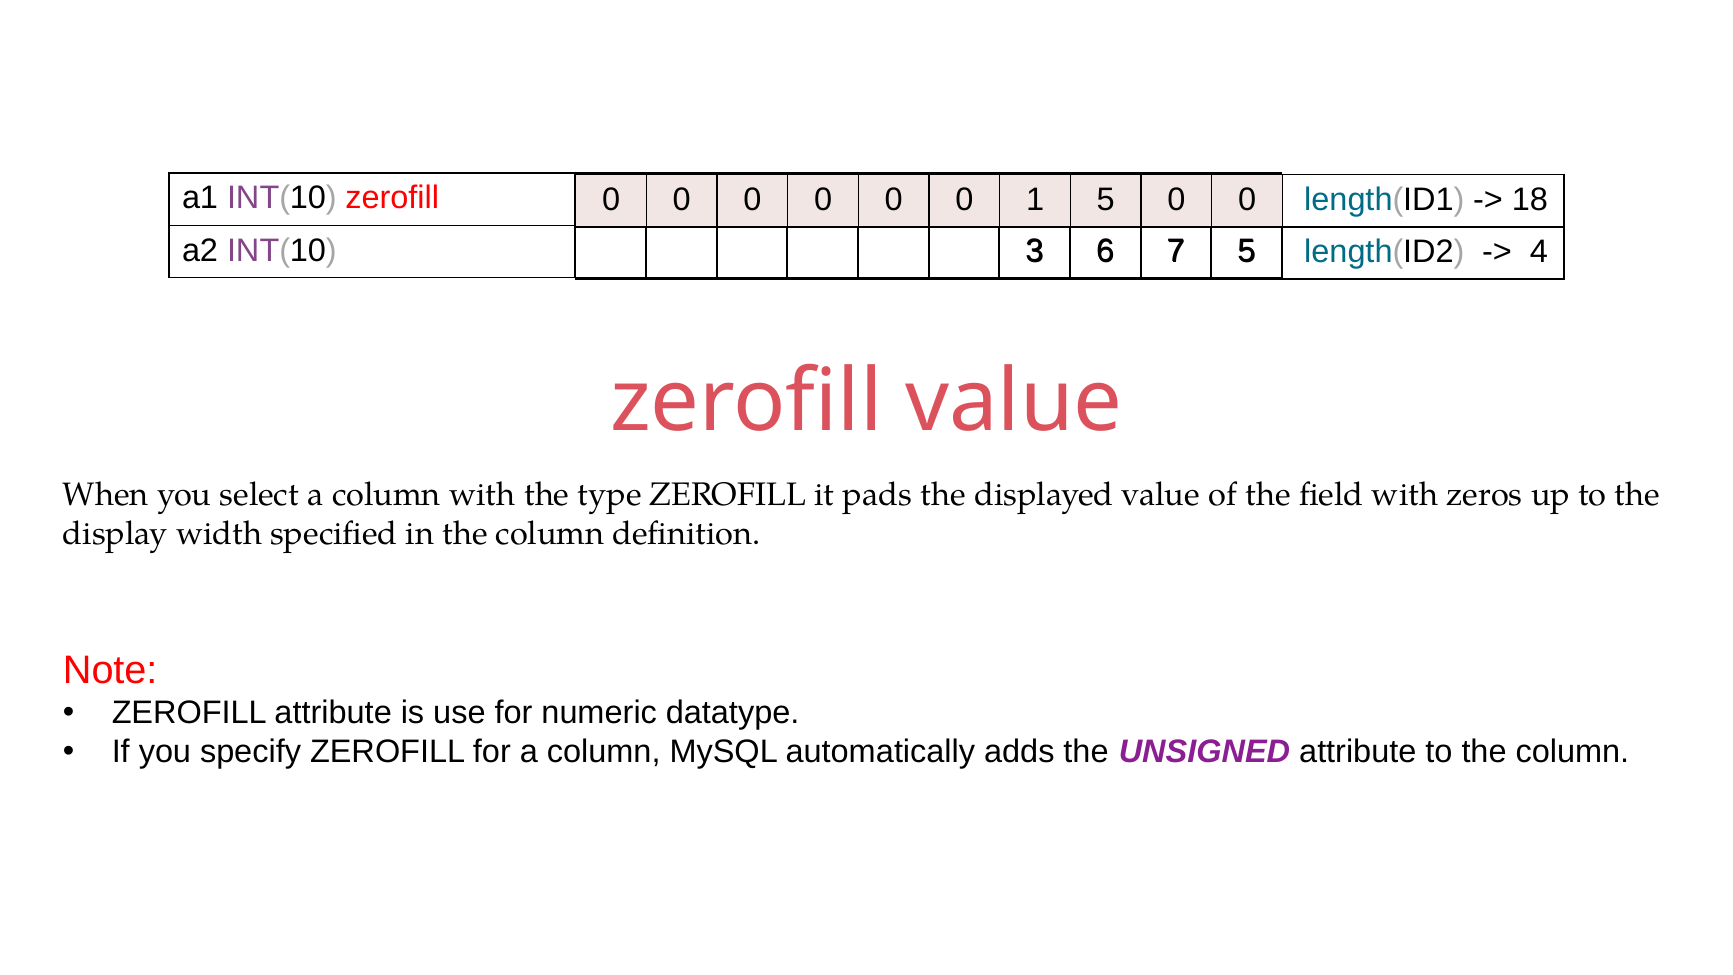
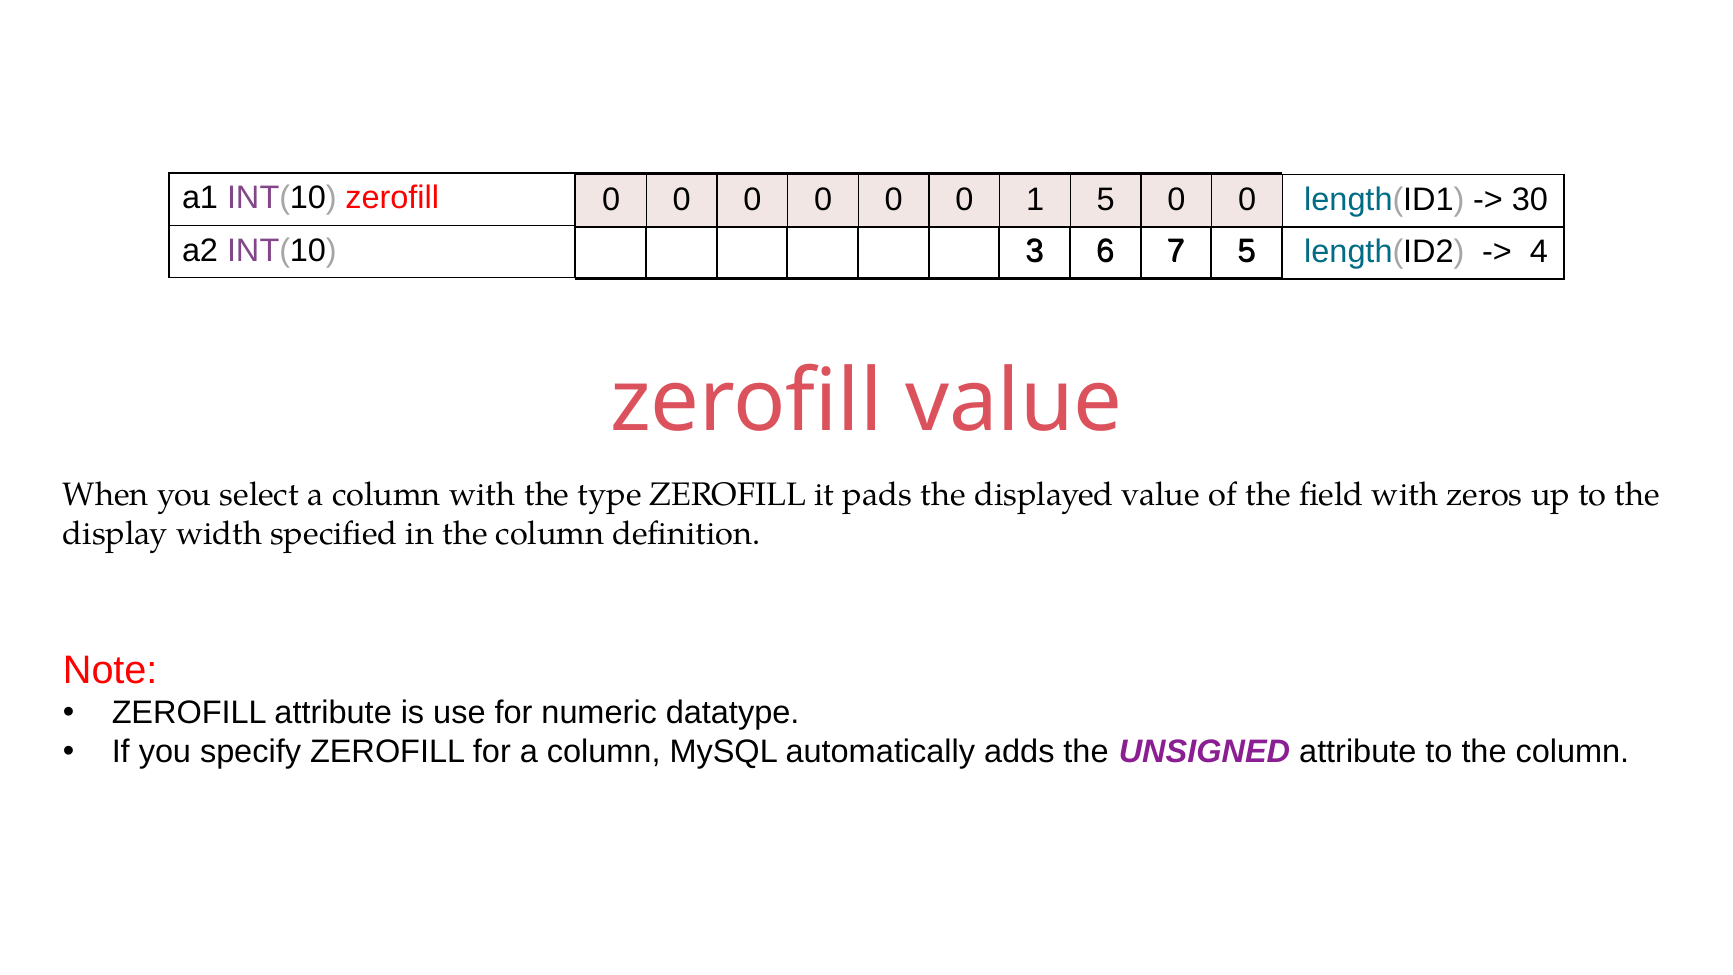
18: 18 -> 30
